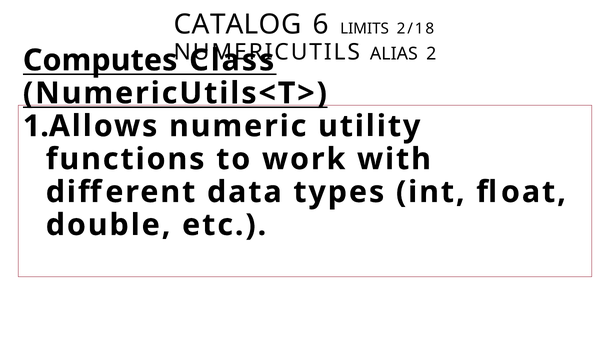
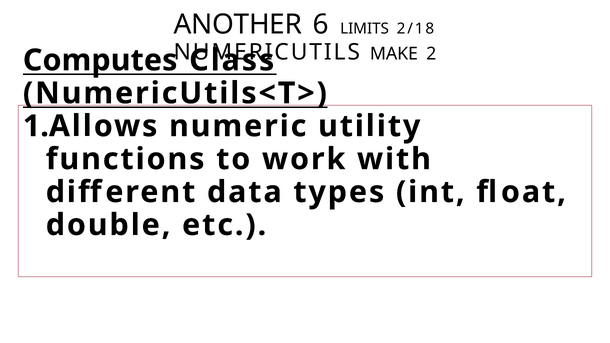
CATALOG: CATALOG -> ANOTHER
ALIAS: ALIAS -> MAKE
